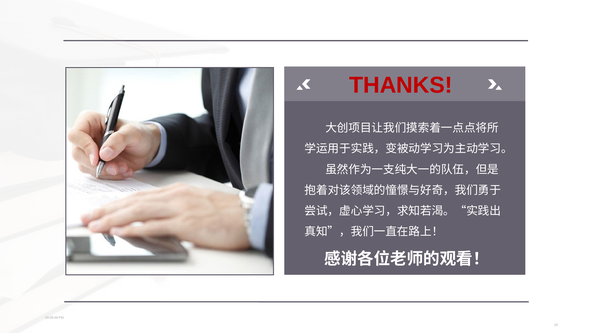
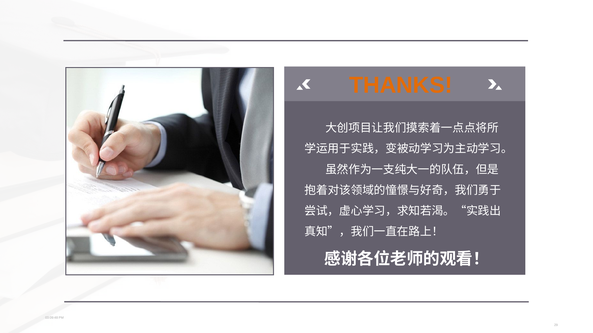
THANKS colour: red -> orange
